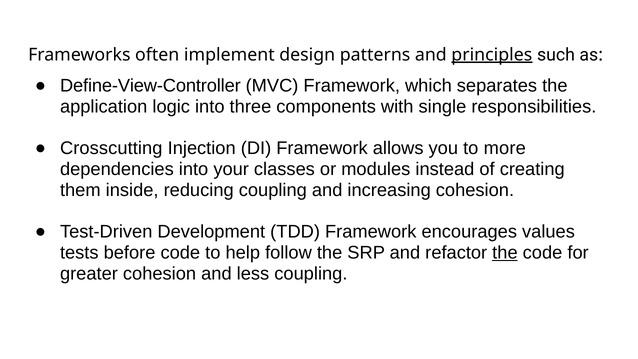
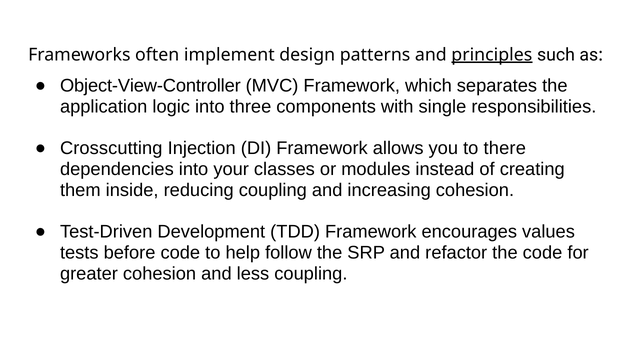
Define-View-Controller: Define-View-Controller -> Object-View-Controller
more: more -> there
the at (505, 253) underline: present -> none
